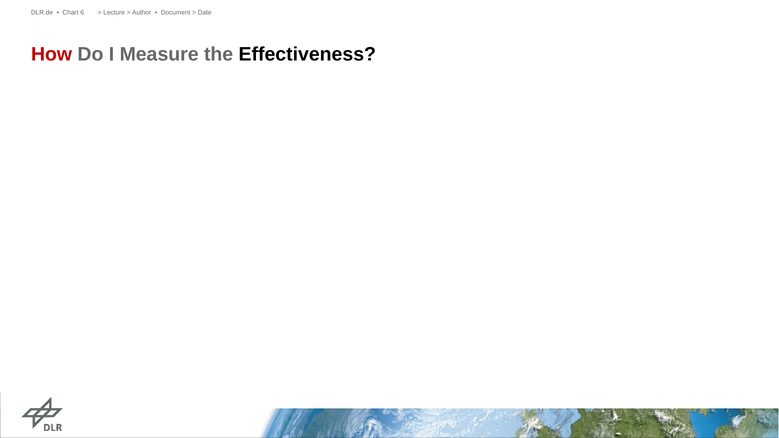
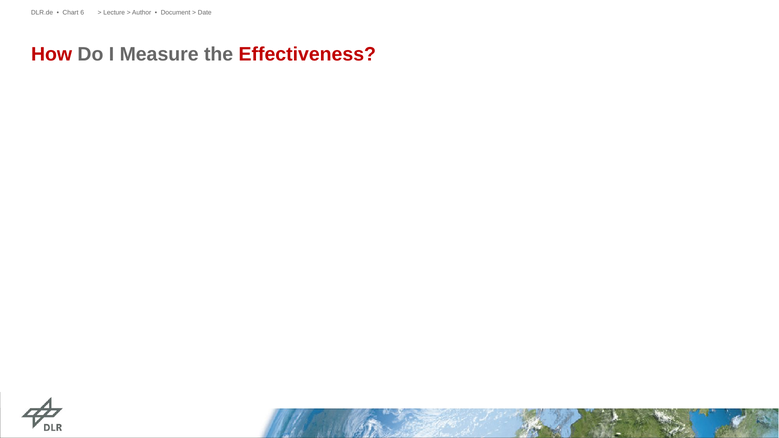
Effectiveness colour: black -> red
